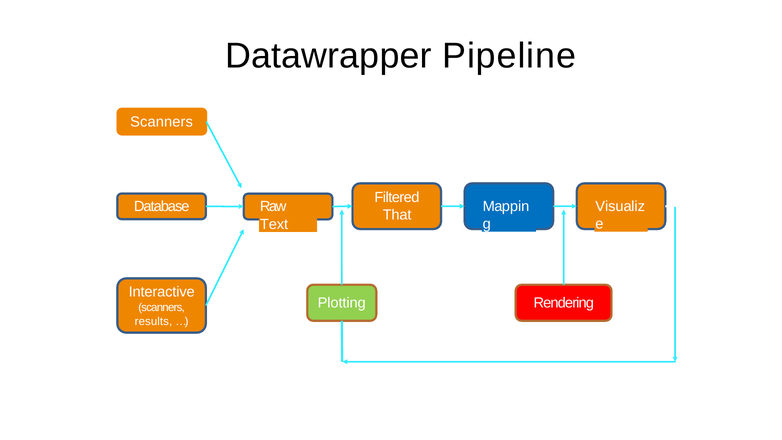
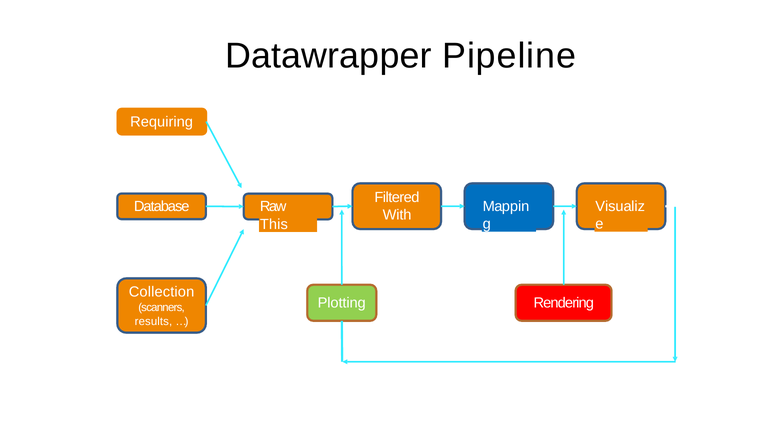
Scanners at (162, 122): Scanners -> Requiring
That: That -> With
Text: Text -> This
Interactive: Interactive -> Collection
